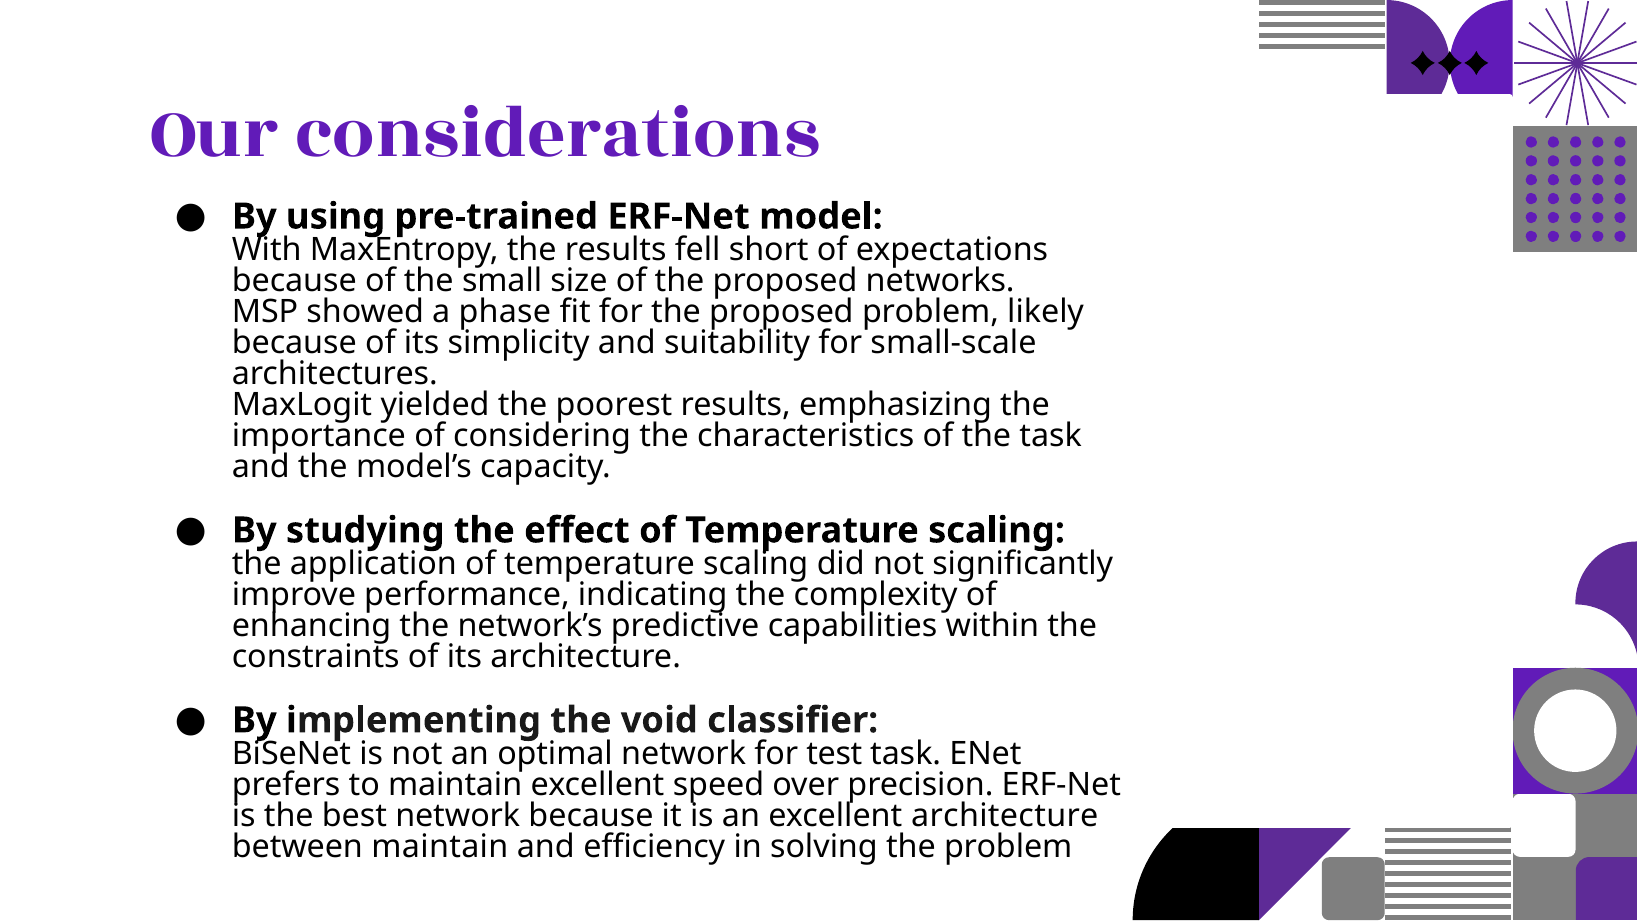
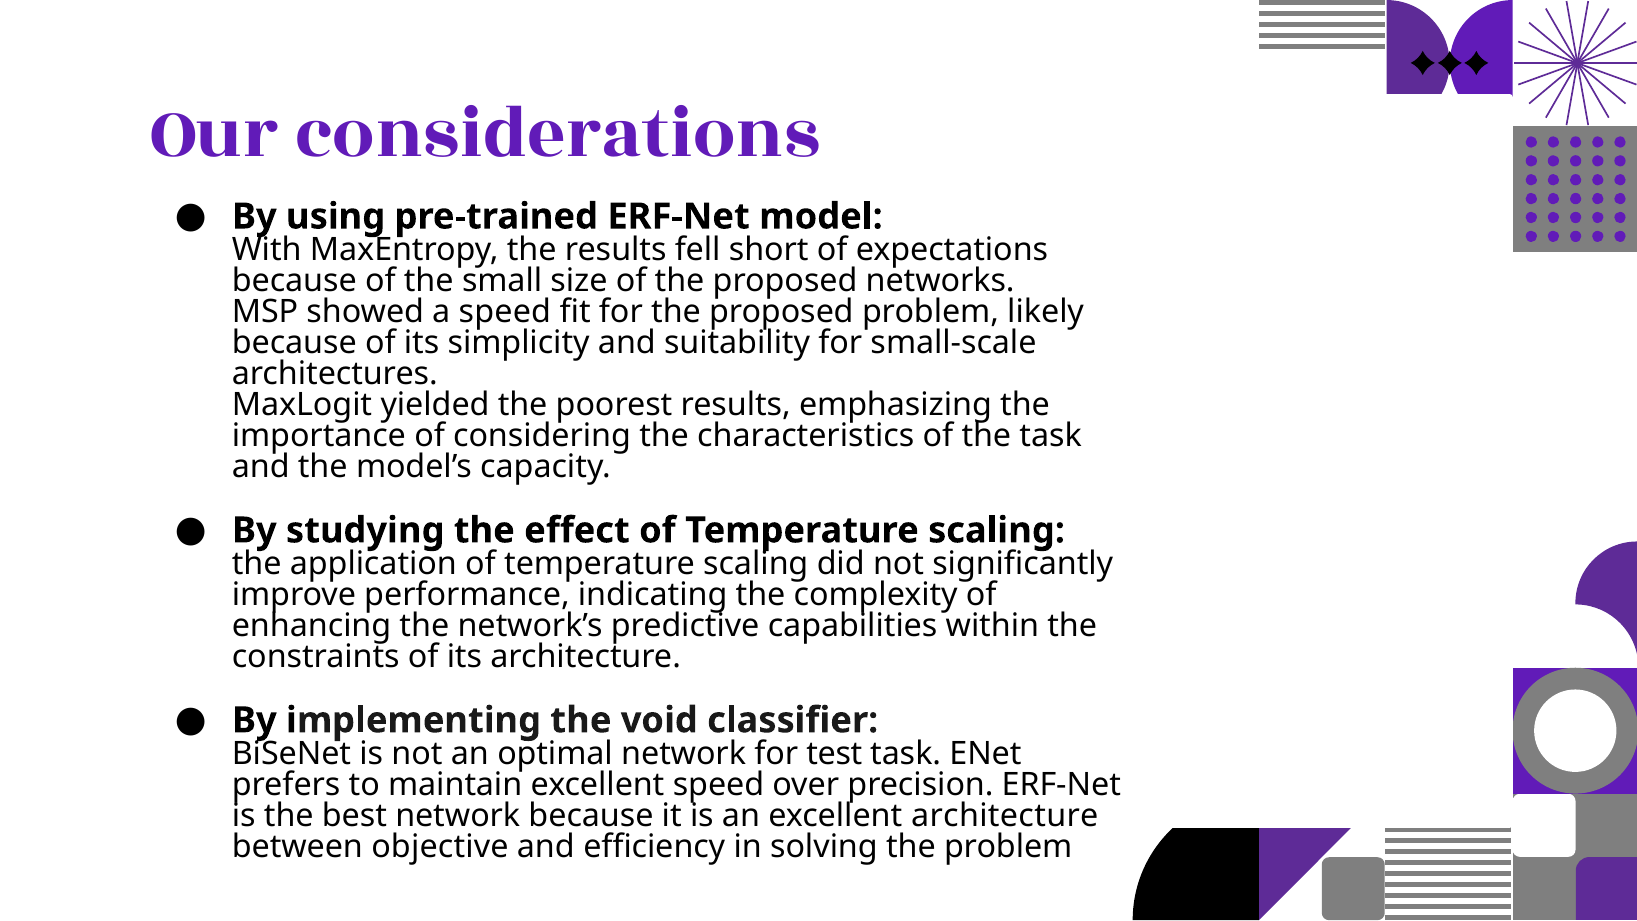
a phase: phase -> speed
between maintain: maintain -> objective
